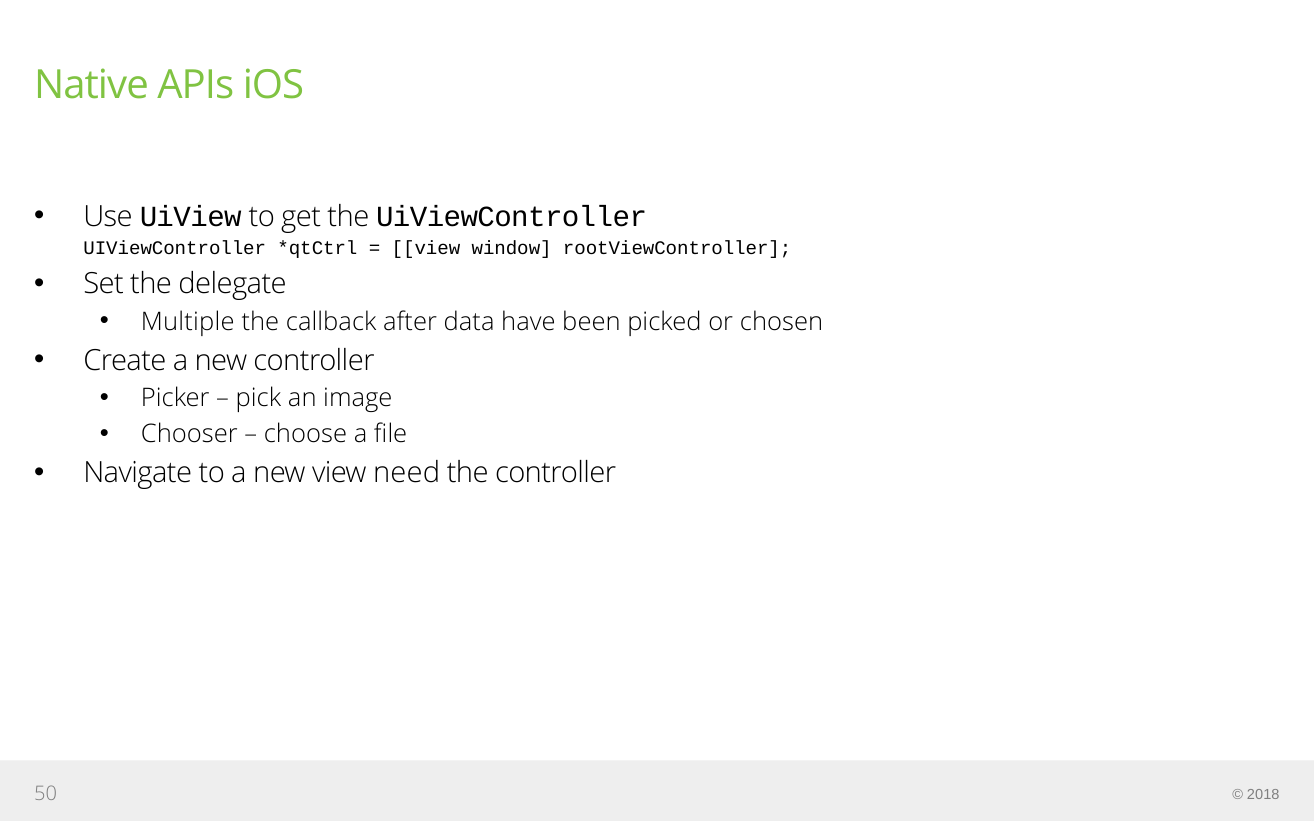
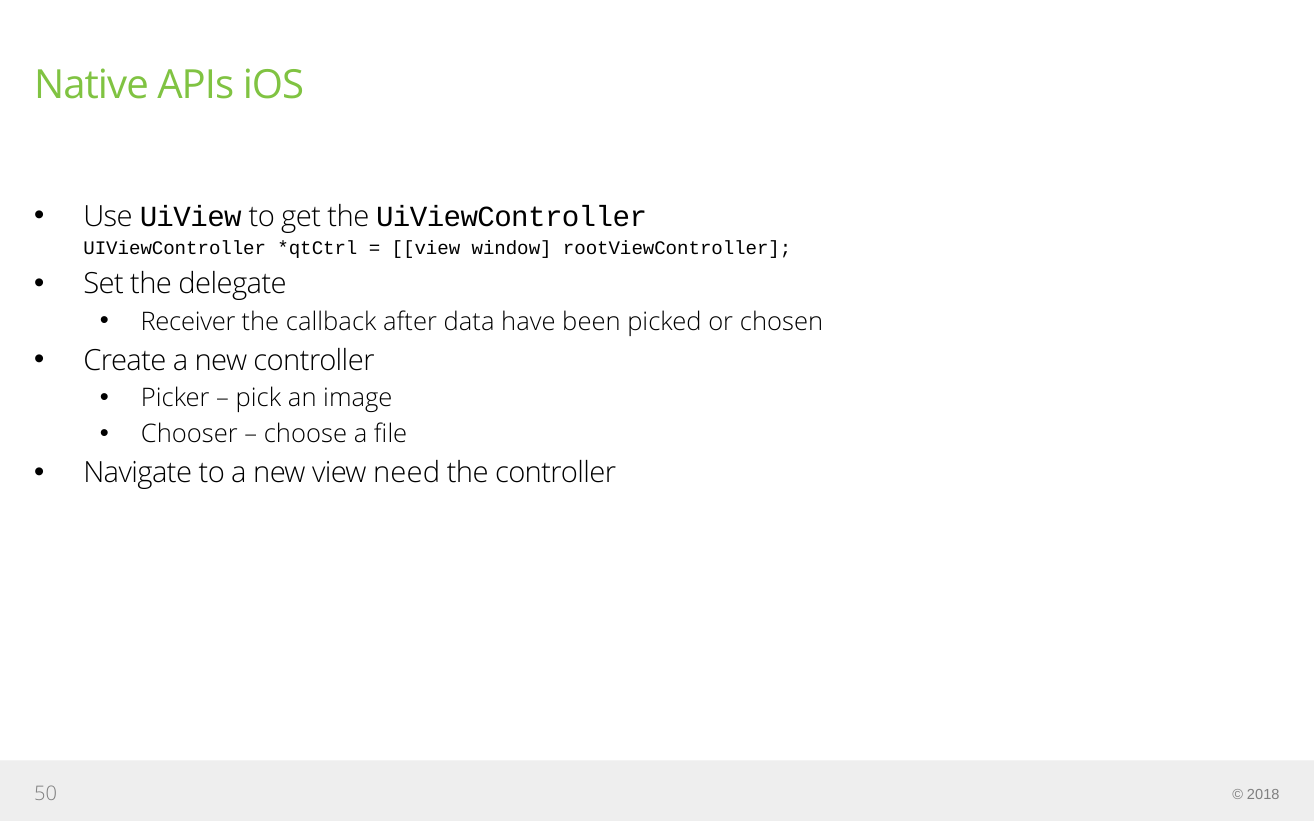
Multiple: Multiple -> Receiver
